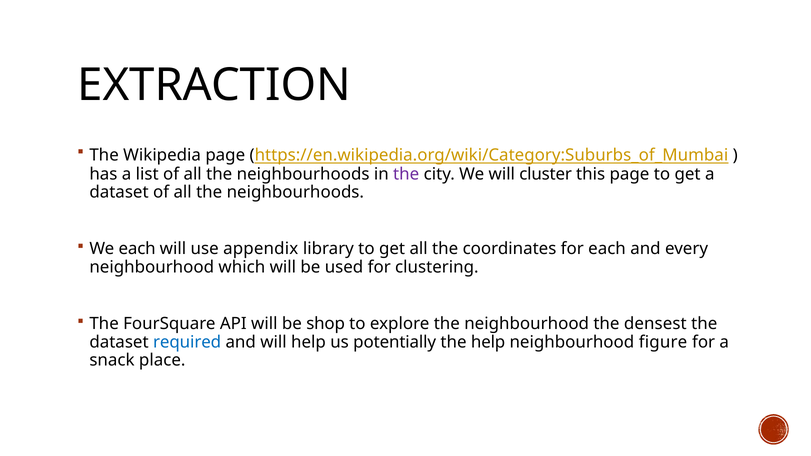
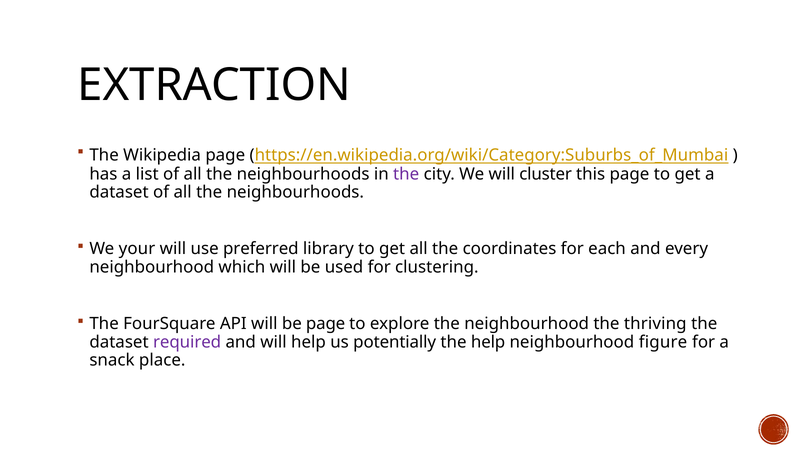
We each: each -> your
appendix: appendix -> preferred
be shop: shop -> page
densest: densest -> thriving
required colour: blue -> purple
